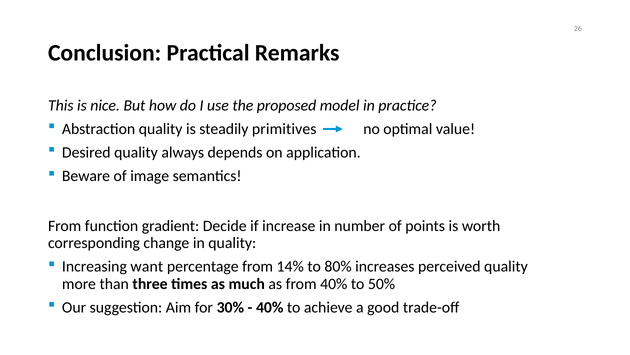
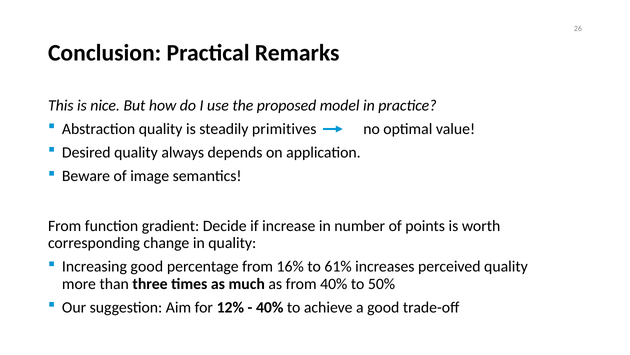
Increasing want: want -> good
14%: 14% -> 16%
80%: 80% -> 61%
30%: 30% -> 12%
